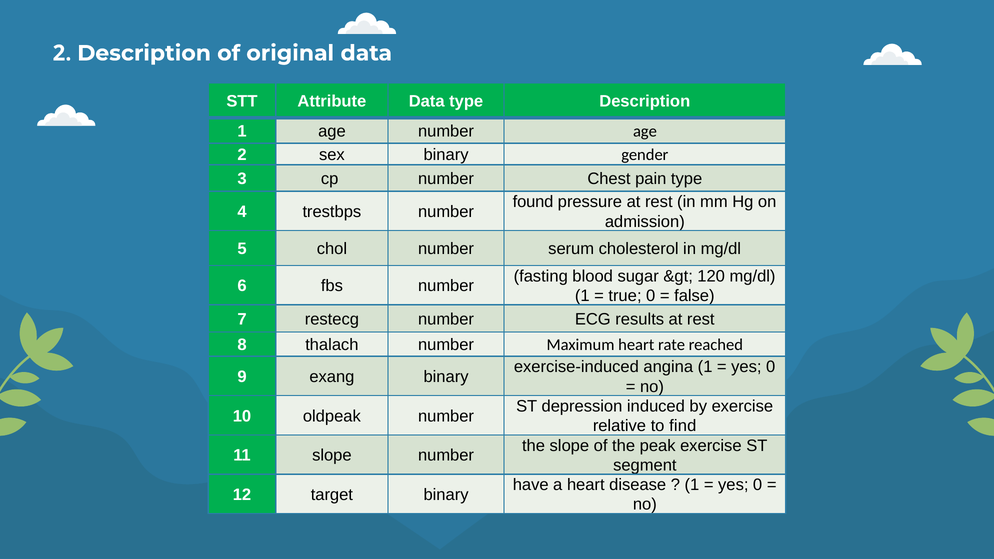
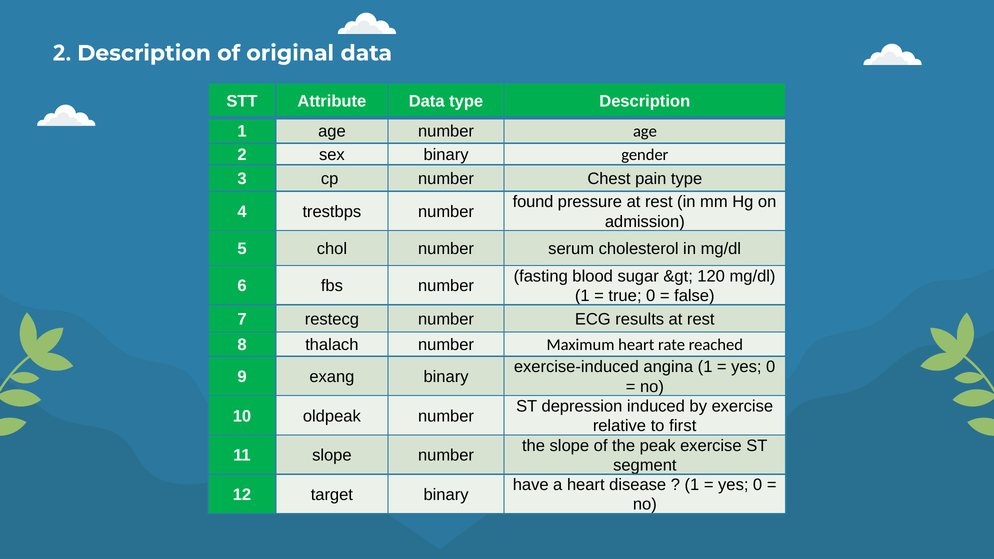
find: find -> first
